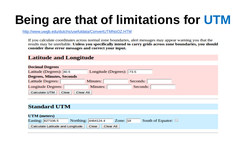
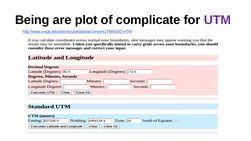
that: that -> plot
limitations: limitations -> complicate
UTM colour: blue -> purple
